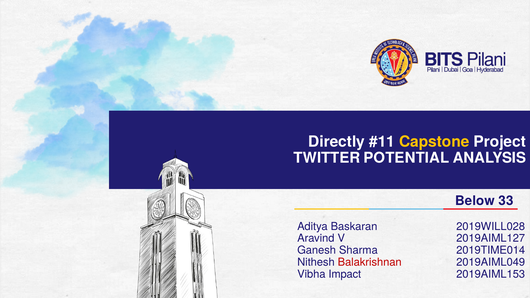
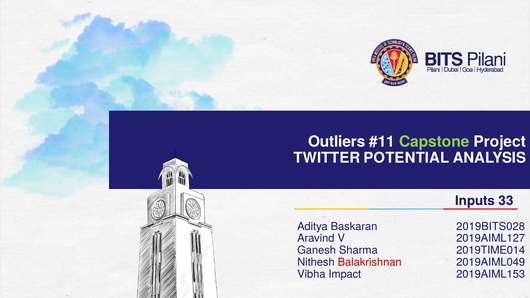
Directly: Directly -> Outliers
Capstone colour: yellow -> light green
Below: Below -> Inputs
2019WILL028: 2019WILL028 -> 2019BITS028
